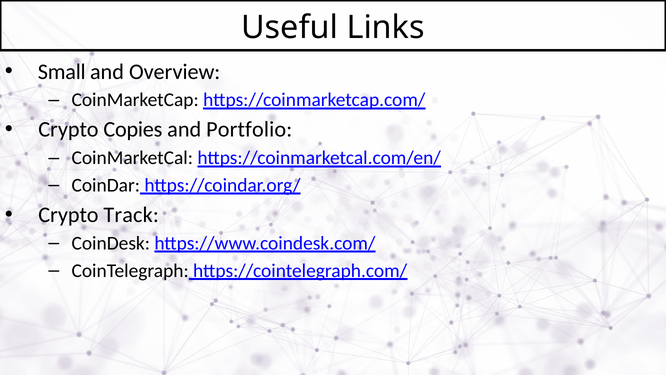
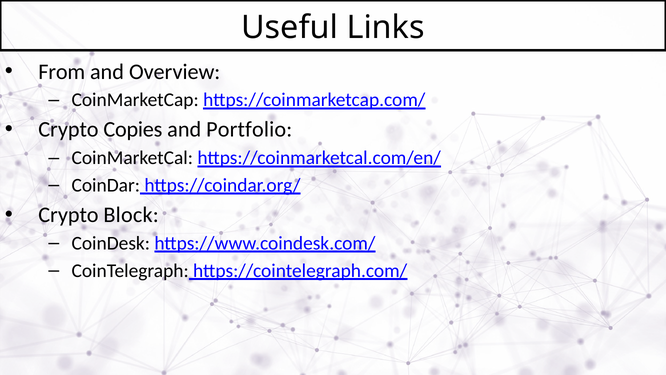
Small: Small -> From
Track: Track -> Block
